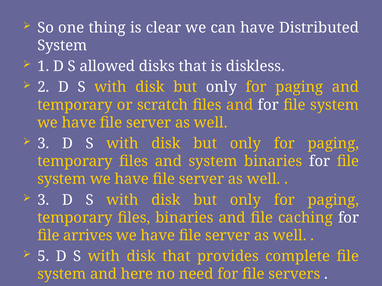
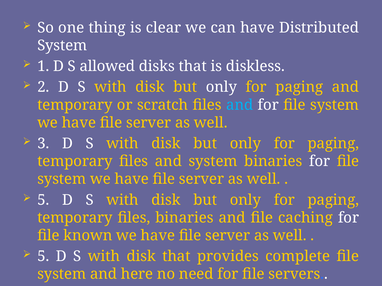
and at (240, 105) colour: yellow -> light blue
3 at (43, 200): 3 -> 5
arrives: arrives -> known
